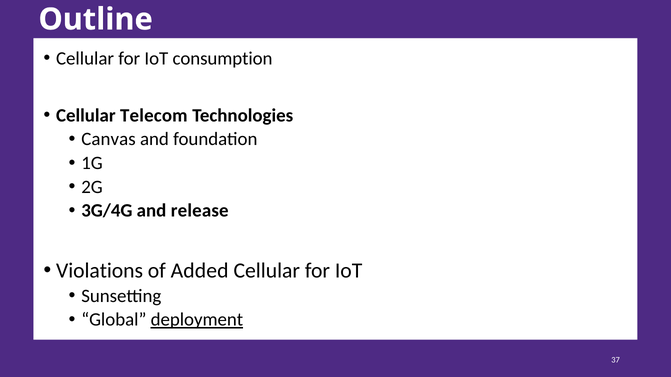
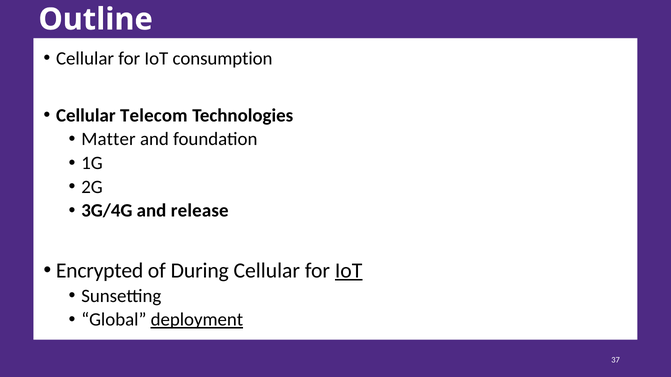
Canvas: Canvas -> Matter
Violations: Violations -> Encrypted
Added: Added -> During
IoT at (349, 271) underline: none -> present
